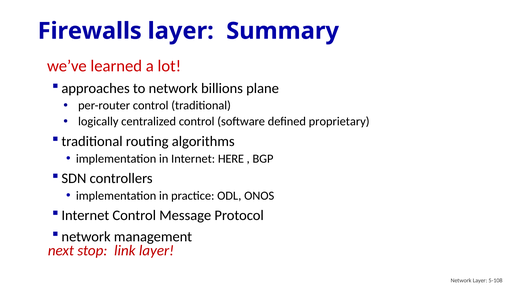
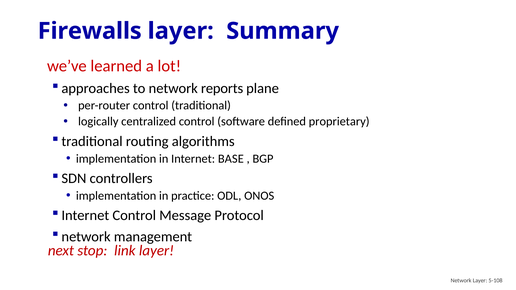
billions: billions -> reports
HERE: HERE -> BASE
